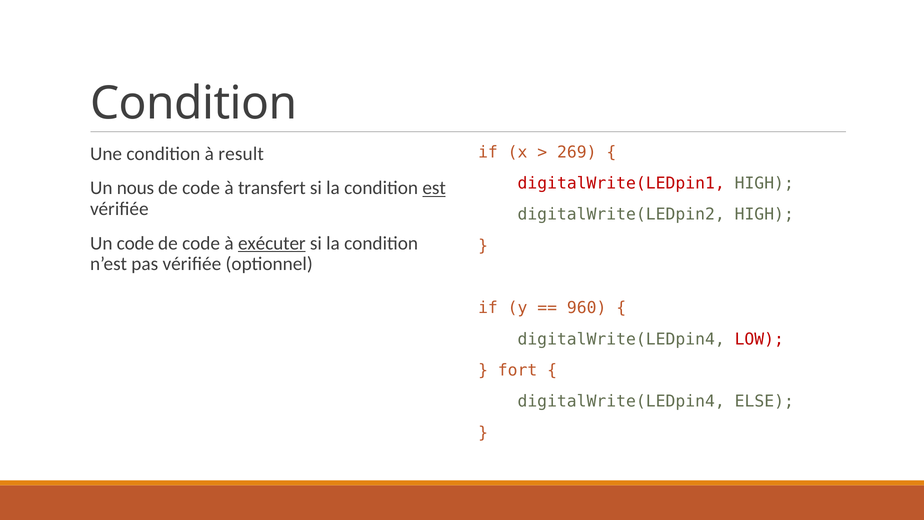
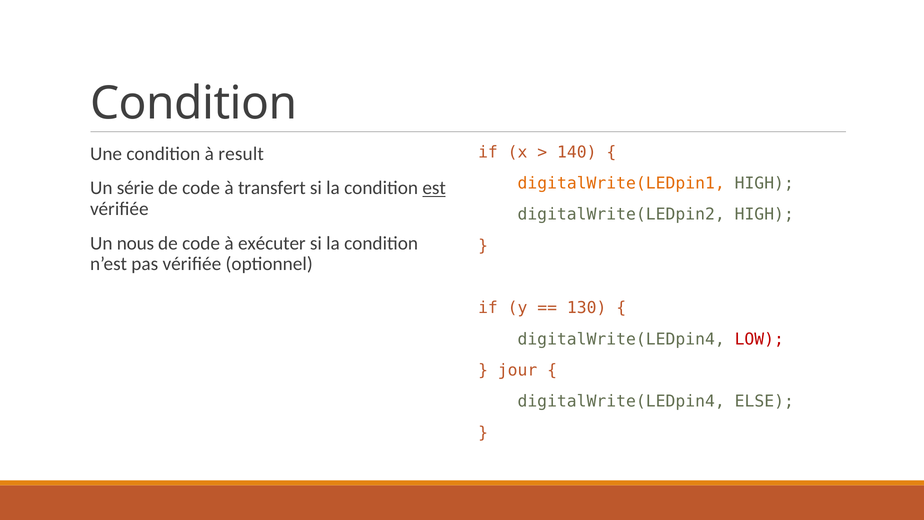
269: 269 -> 140
digitalWrite(LEDpin1 colour: red -> orange
nous: nous -> série
Un code: code -> nous
exécuter underline: present -> none
960: 960 -> 130
fort: fort -> jour
